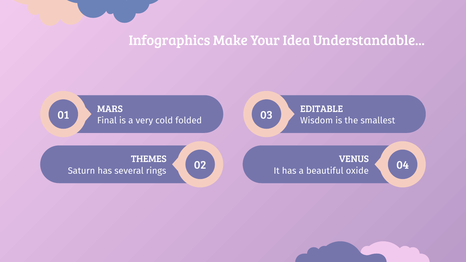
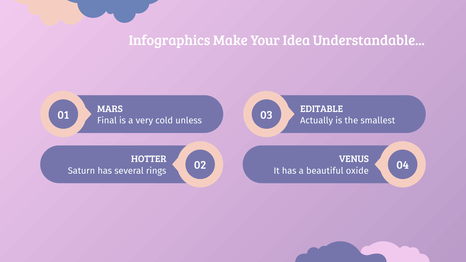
Wisdom: Wisdom -> Actually
folded: folded -> unless
THEMES: THEMES -> HOTTER
